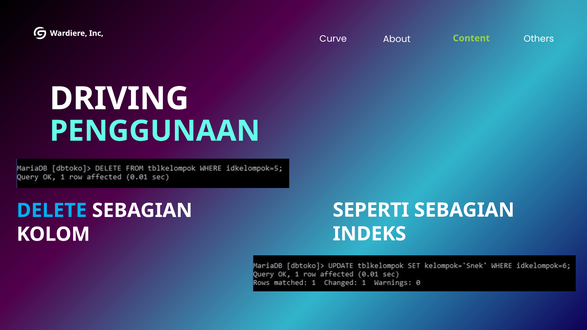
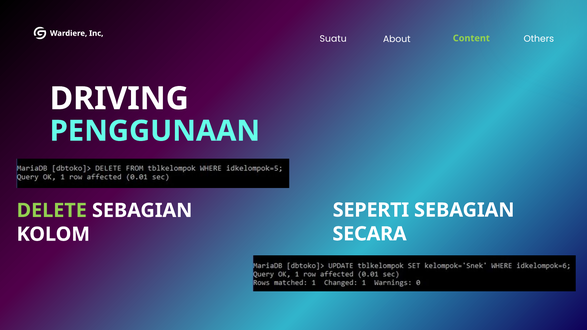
Curve: Curve -> Suatu
DELETE colour: light blue -> light green
INDEKS: INDEKS -> SECARA
